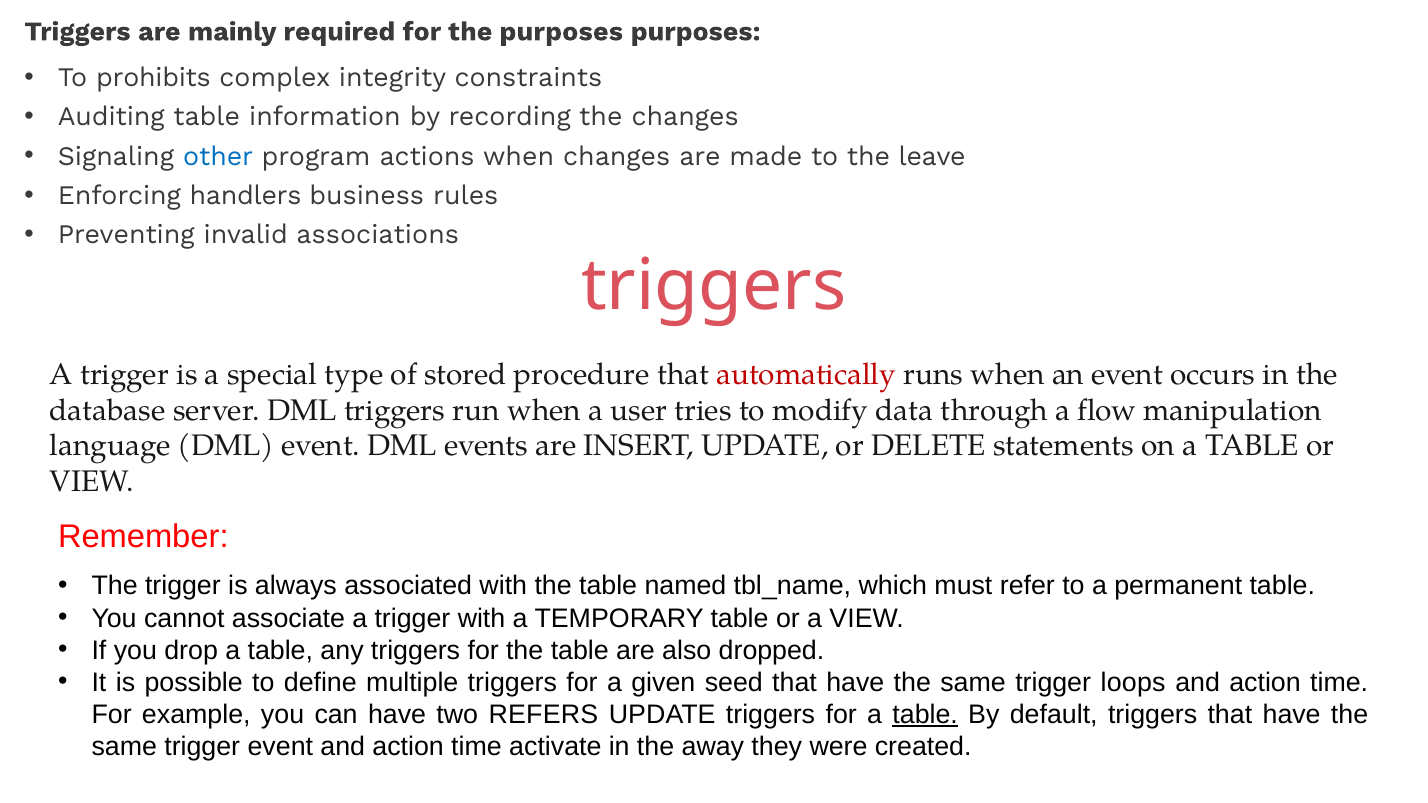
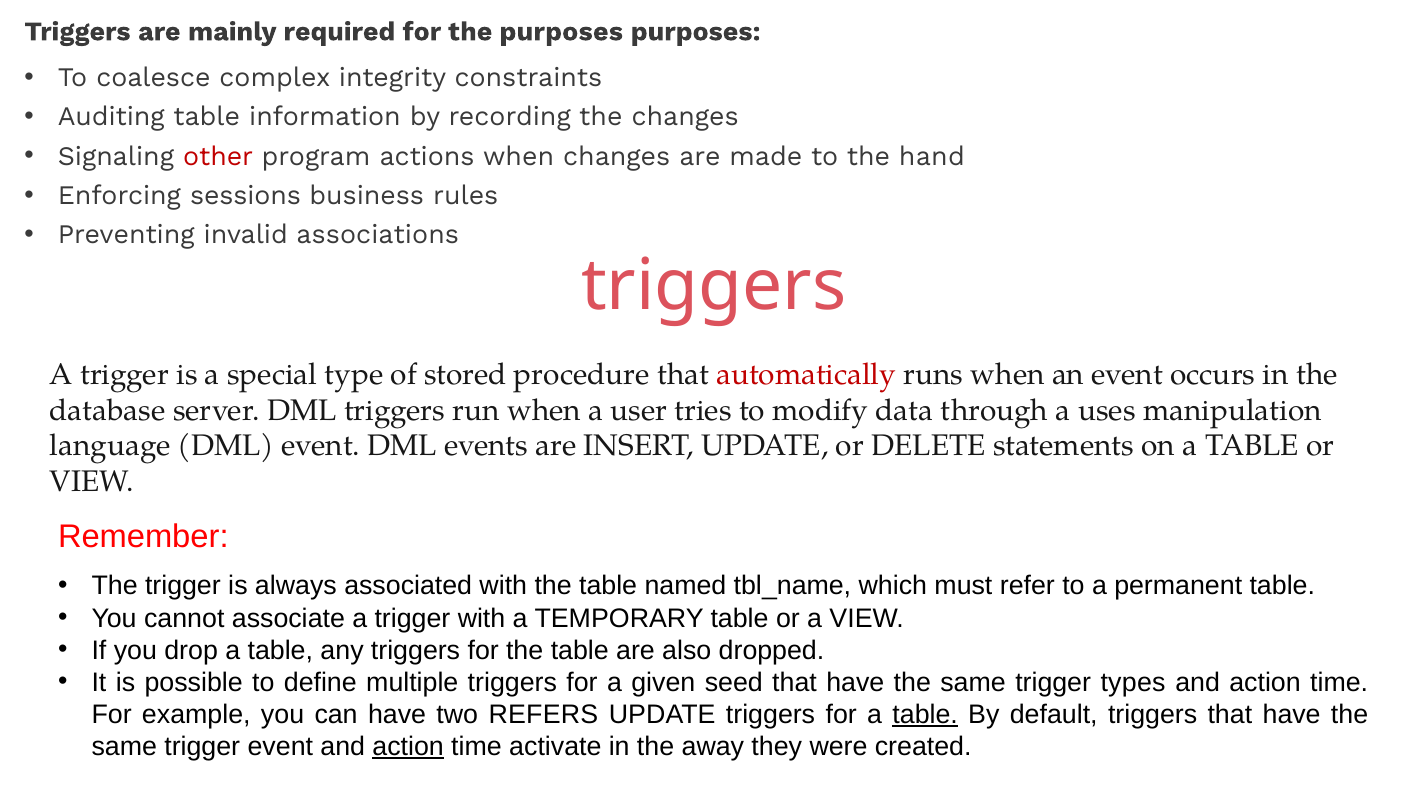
prohibits: prohibits -> coalesce
other colour: blue -> red
leave: leave -> hand
handlers: handlers -> sessions
flow: flow -> uses
loops: loops -> types
action at (408, 747) underline: none -> present
